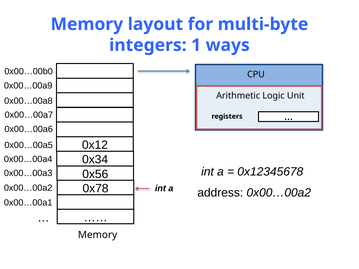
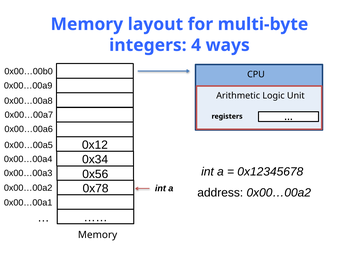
1: 1 -> 4
